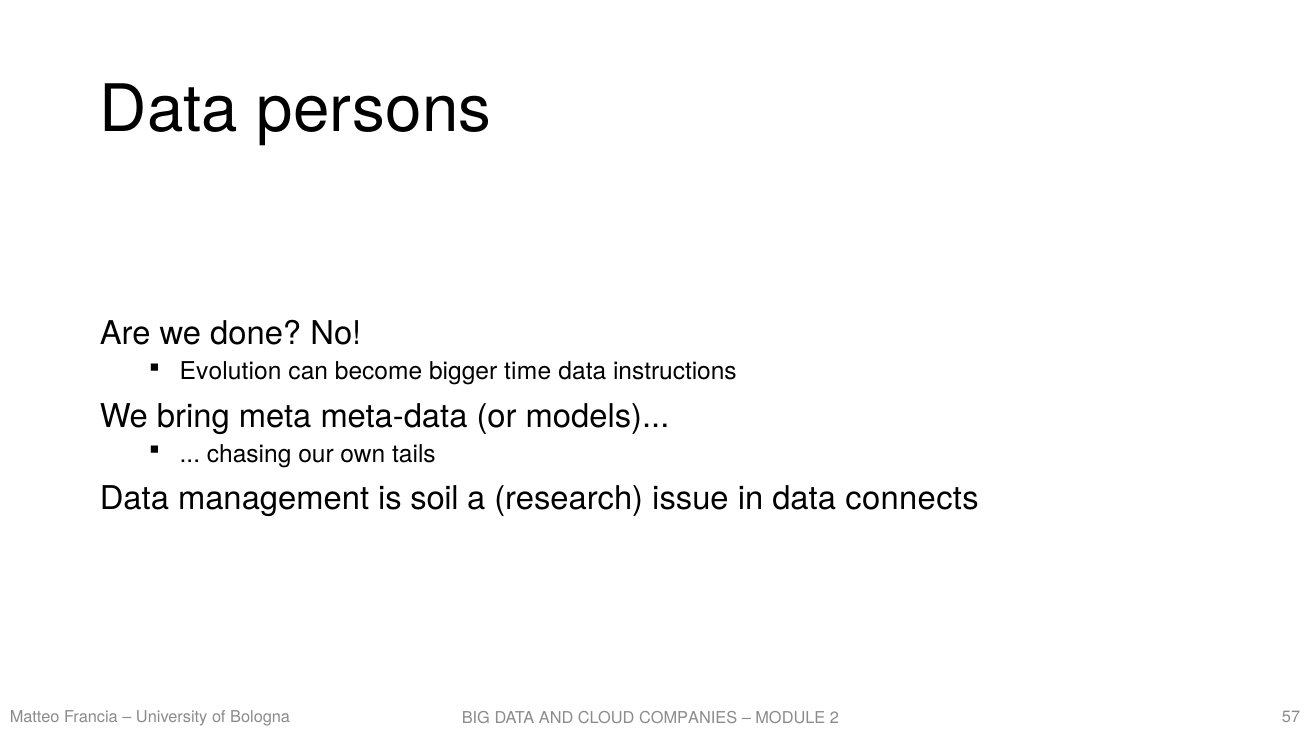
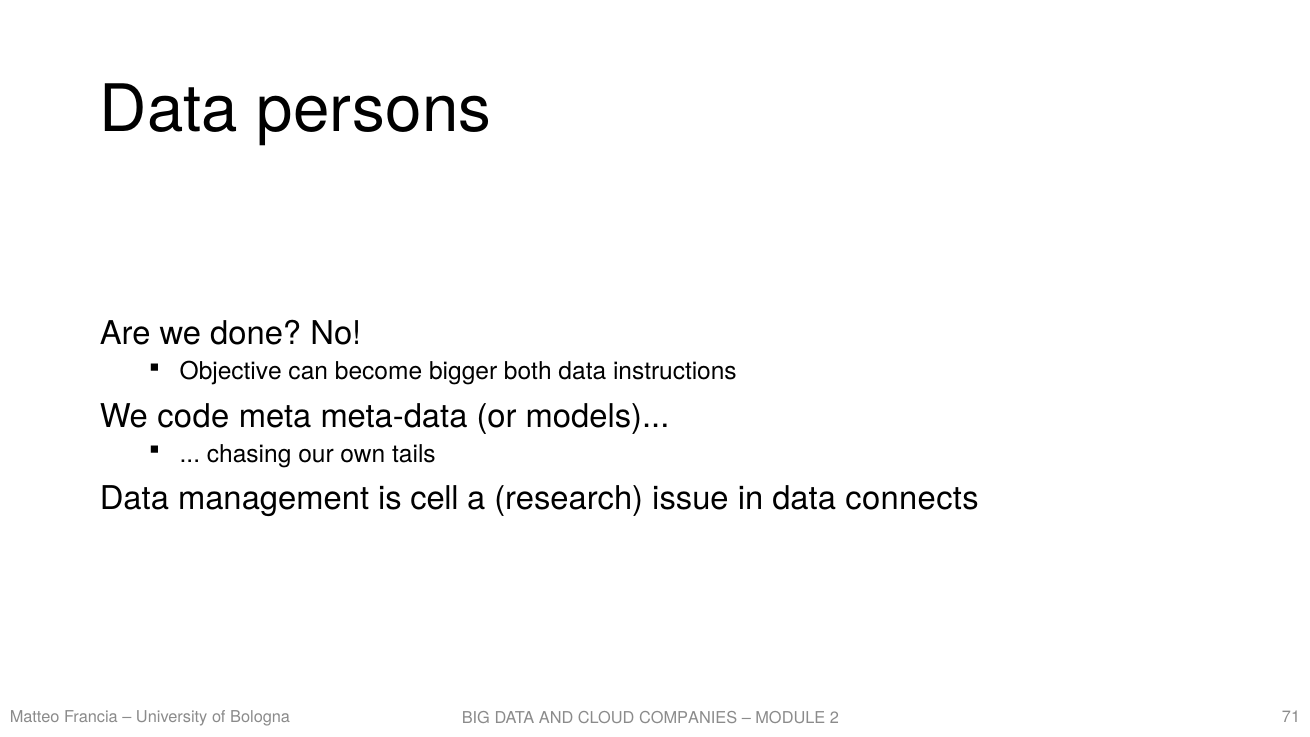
Evolution: Evolution -> Objective
time: time -> both
bring: bring -> code
soil: soil -> cell
57: 57 -> 71
